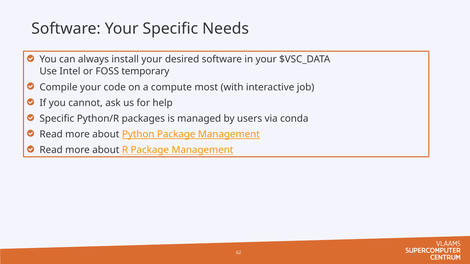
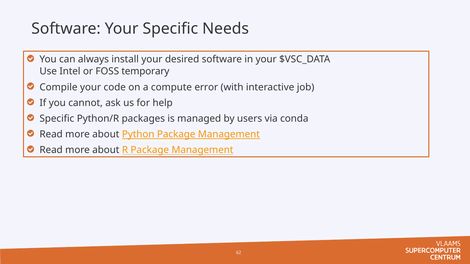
most: most -> error
